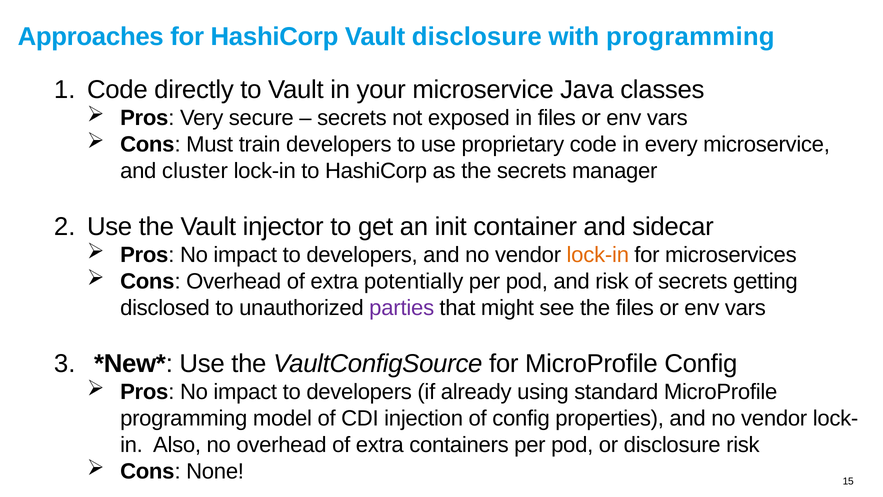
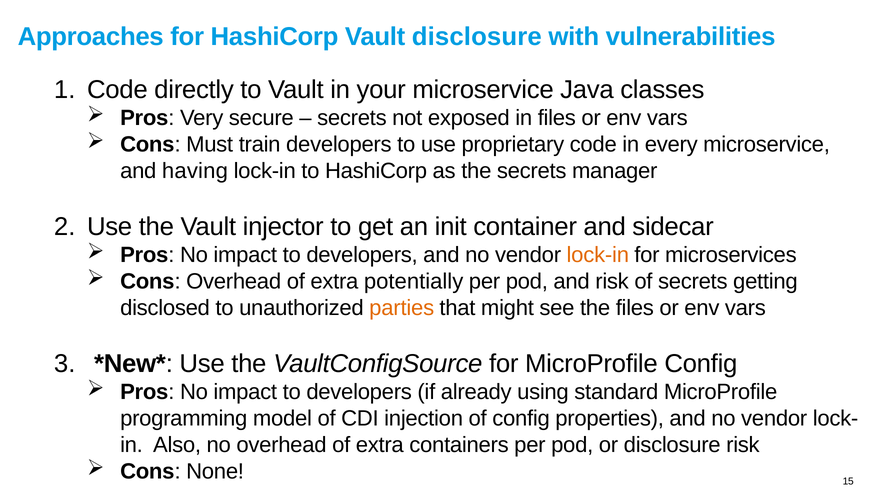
with programming: programming -> vulnerabilities
cluster: cluster -> having
parties colour: purple -> orange
